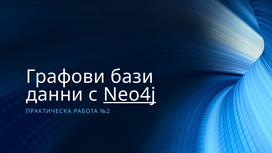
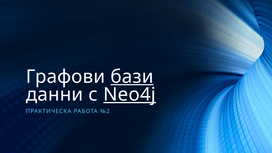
бази underline: none -> present
